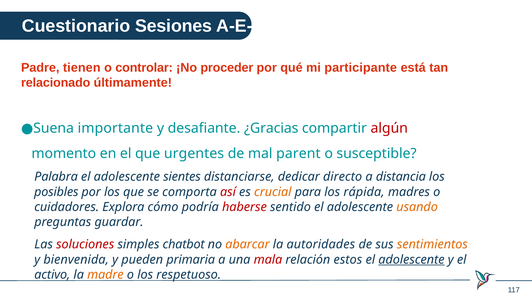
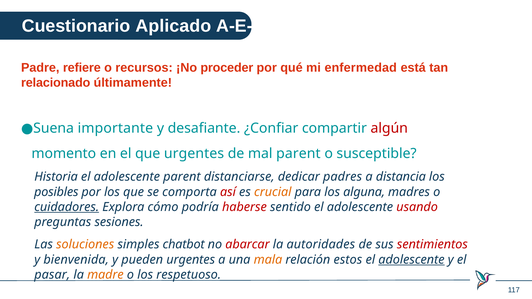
Sesiones: Sesiones -> Aplicado
tienen: tienen -> refiere
controlar: controlar -> recursos
participante: participante -> enfermedad
¿Gracias: ¿Gracias -> ¿Confiar
Palabra: Palabra -> Historia
adolescente sientes: sientes -> parent
directo: directo -> padres
rápida: rápida -> alguna
cuidadores underline: none -> present
usando colour: orange -> red
guardar: guardar -> sesiones
soluciones colour: red -> orange
abarcar colour: orange -> red
sentimientos colour: orange -> red
pueden primaria: primaria -> urgentes
mala colour: red -> orange
activo: activo -> pasar
